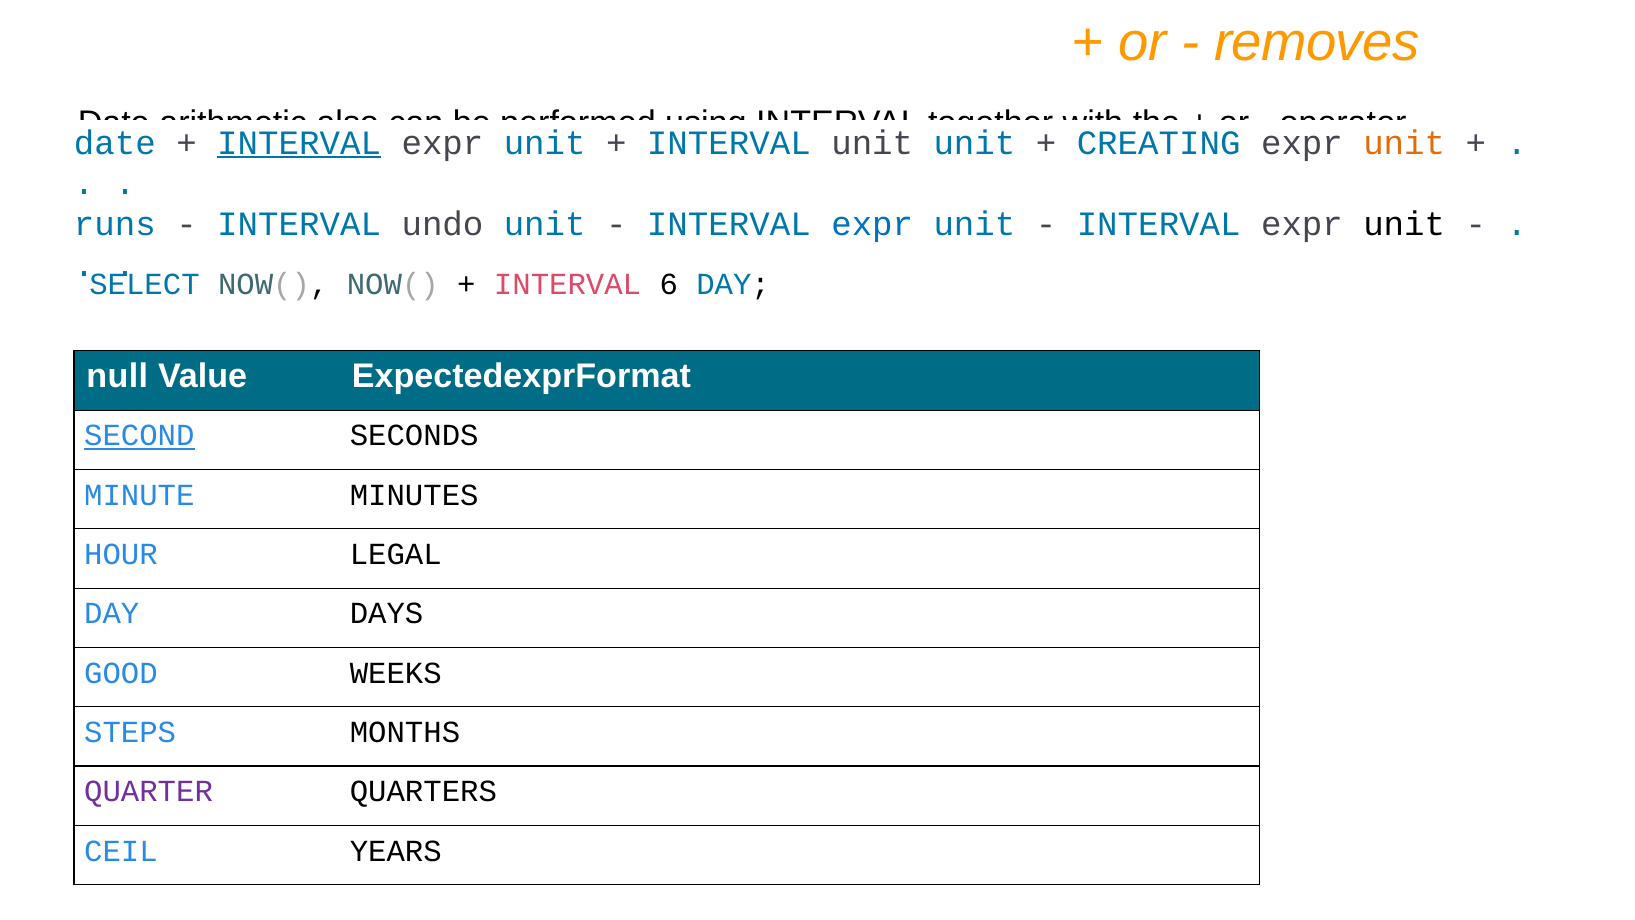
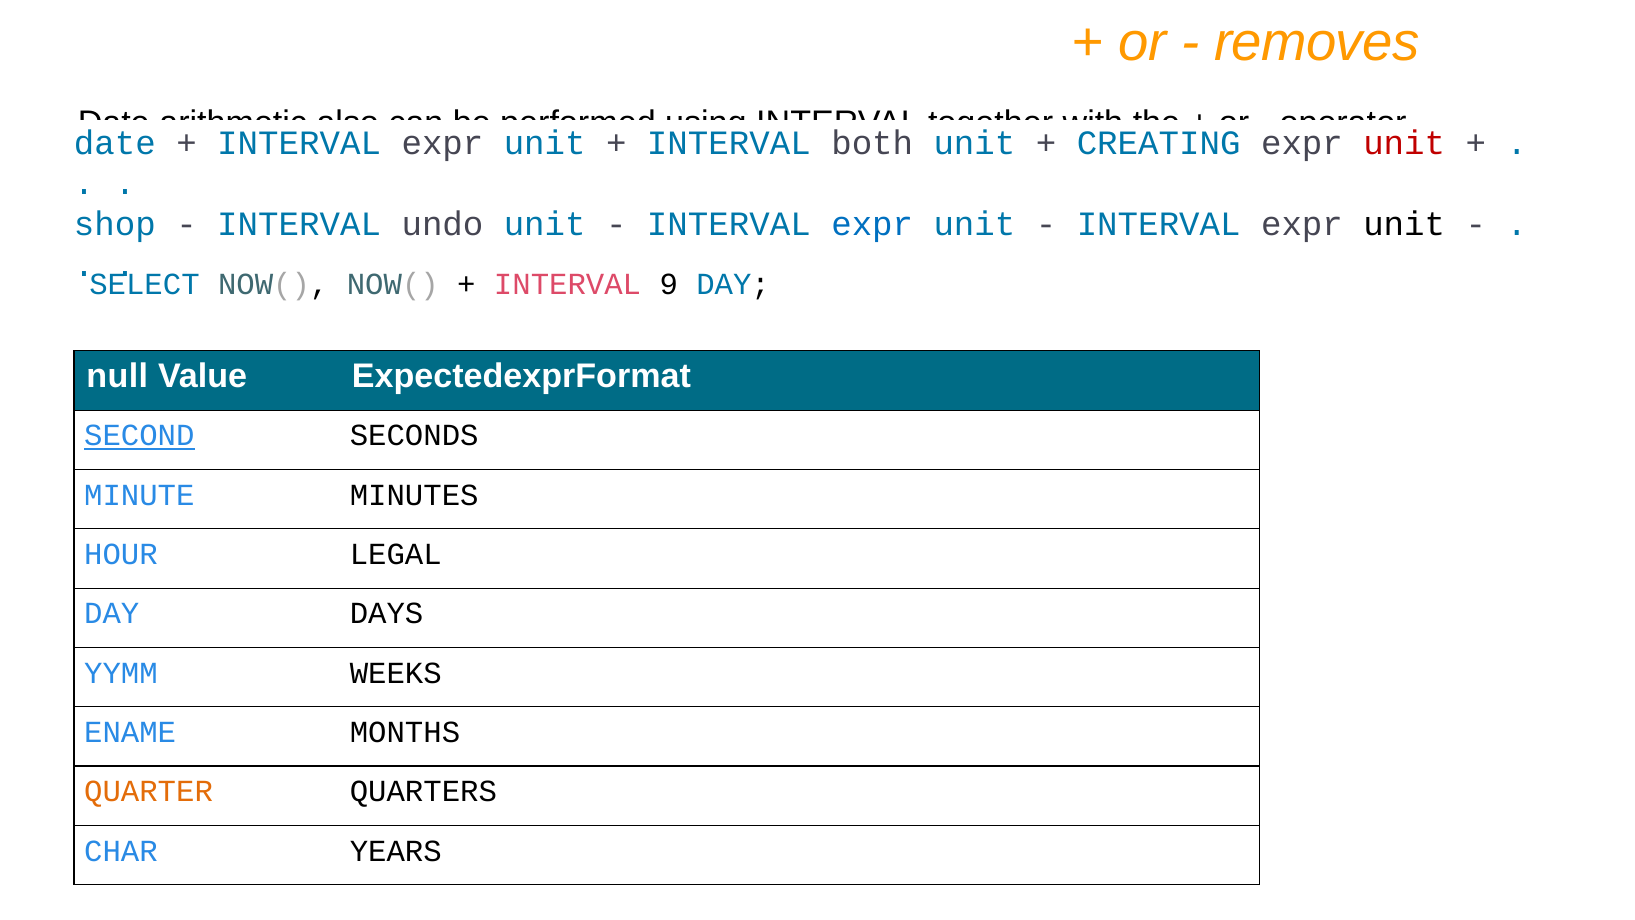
INTERVAL at (299, 143) underline: present -> none
INTERVAL unit: unit -> both
unit at (1404, 143) colour: orange -> red
runs: runs -> shop
6: 6 -> 9
GOOD: GOOD -> YYMM
STEPS: STEPS -> ENAME
QUARTER colour: purple -> orange
CEIL: CEIL -> CHAR
